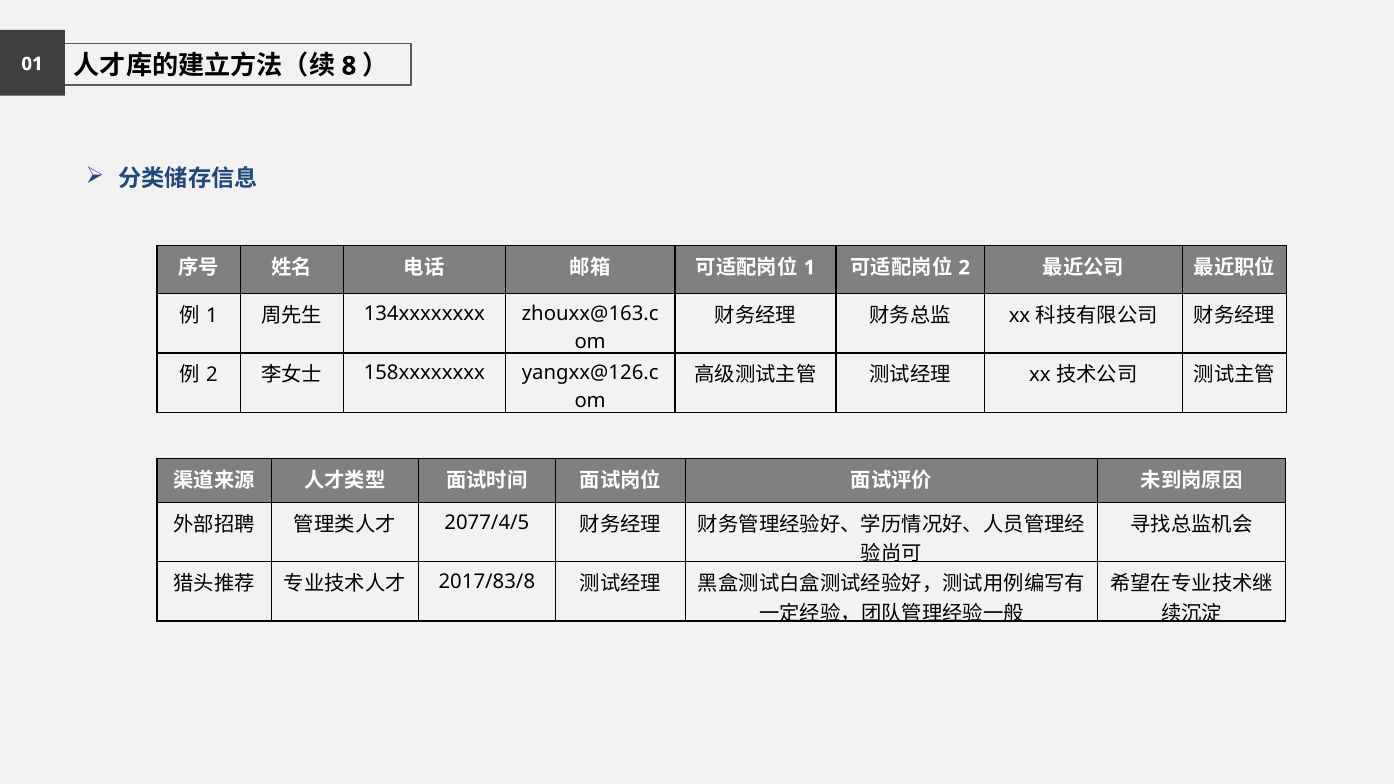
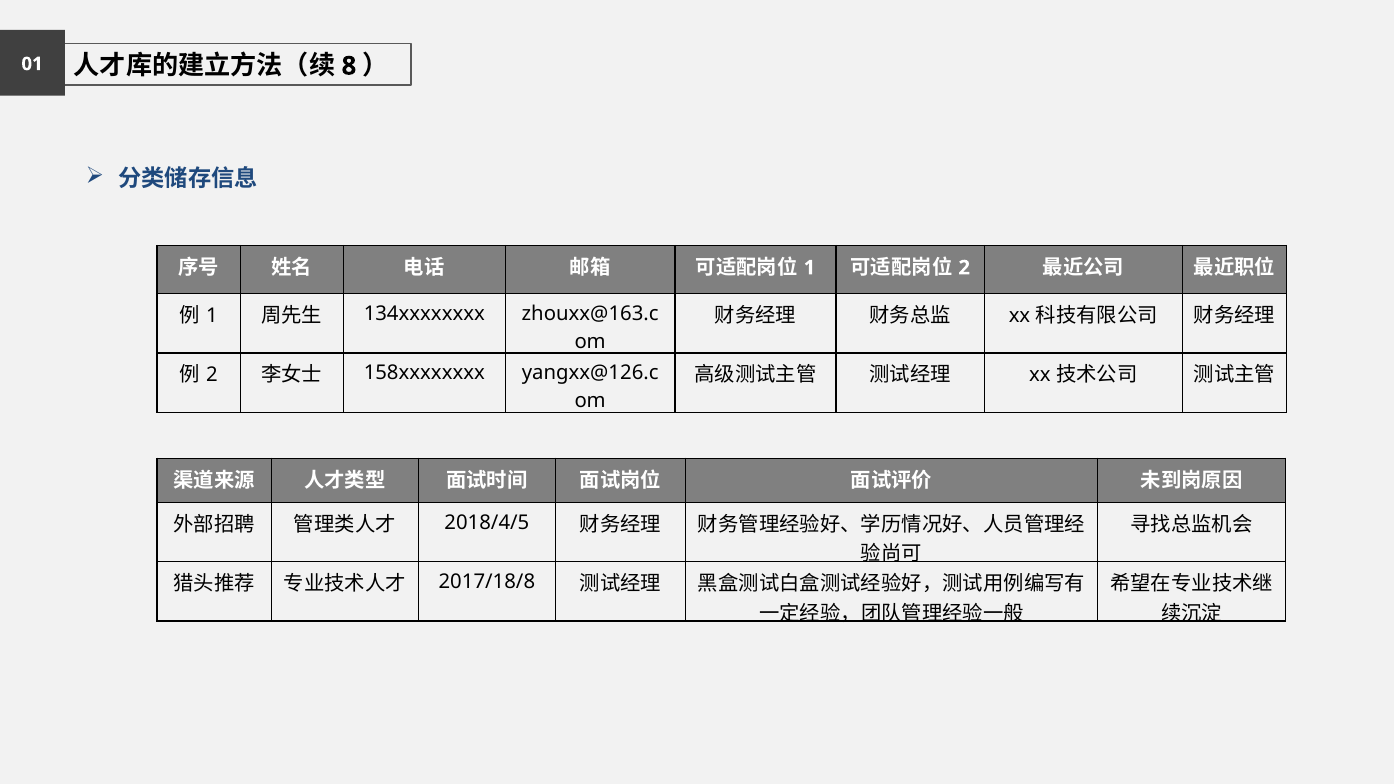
2077/4/5: 2077/4/5 -> 2018/4/5
2017/83/8: 2017/83/8 -> 2017/18/8
